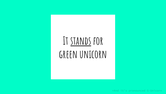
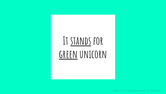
green underline: none -> present
